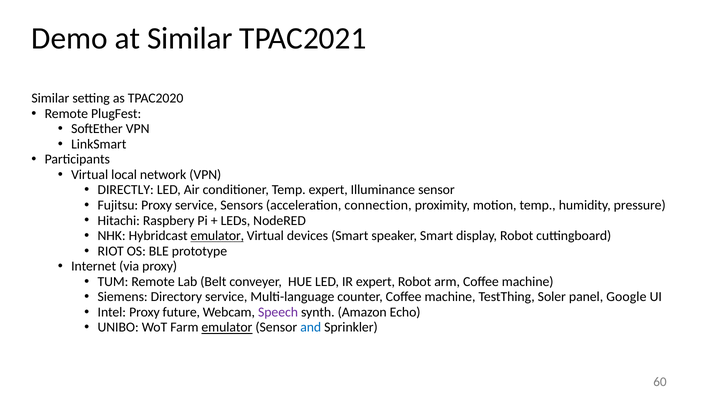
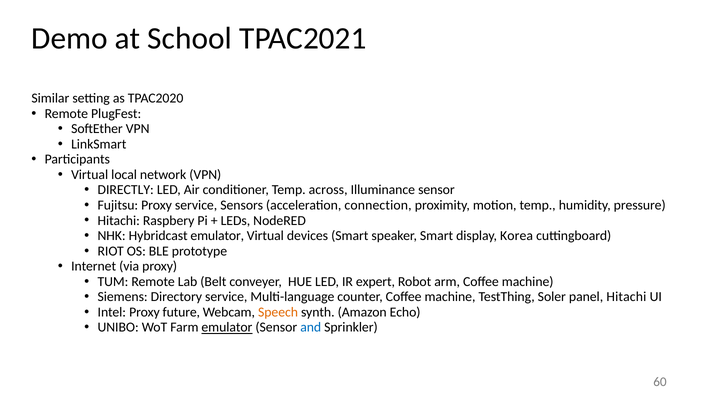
at Similar: Similar -> School
Temp expert: expert -> across
emulator at (217, 236) underline: present -> none
display Robot: Robot -> Korea
panel Google: Google -> Hitachi
Speech colour: purple -> orange
